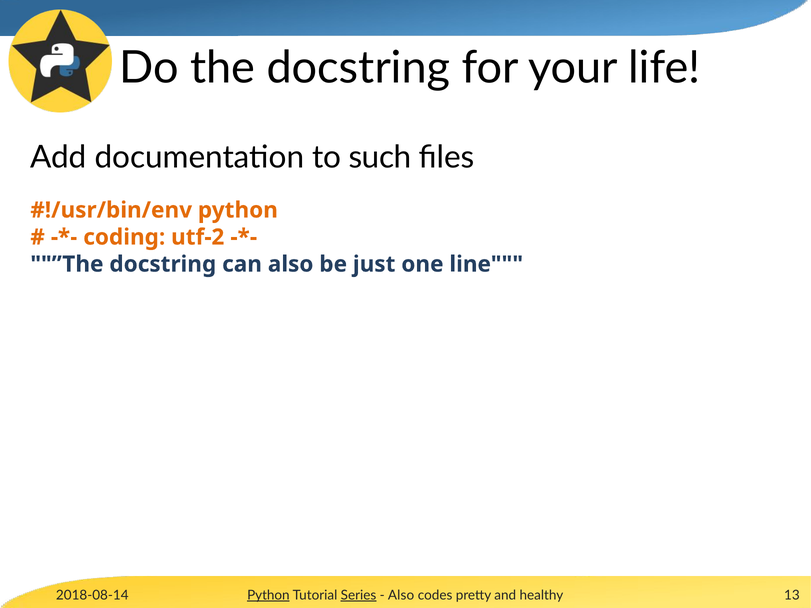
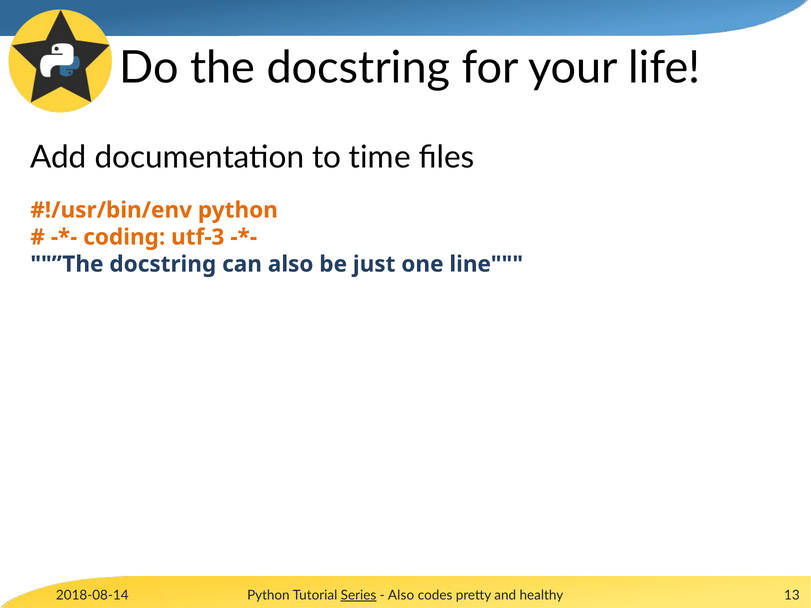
such: such -> time
utf-2: utf-2 -> utf-3
Python at (268, 595) underline: present -> none
